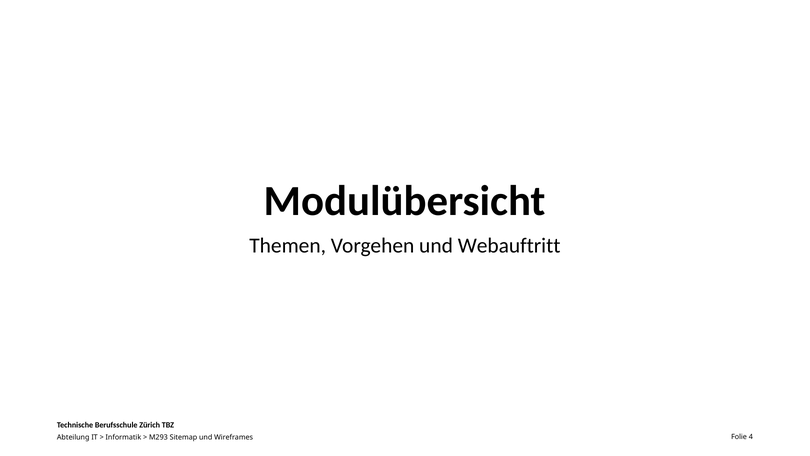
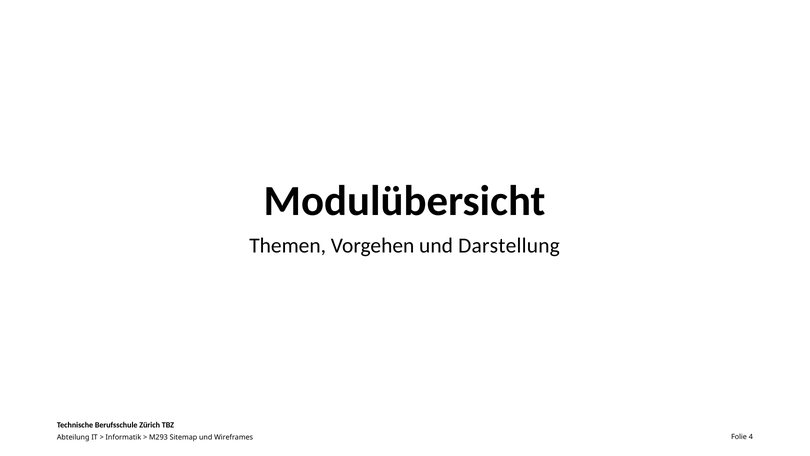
Webauftritt: Webauftritt -> Darstellung
